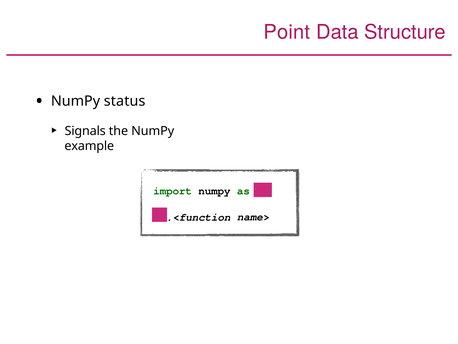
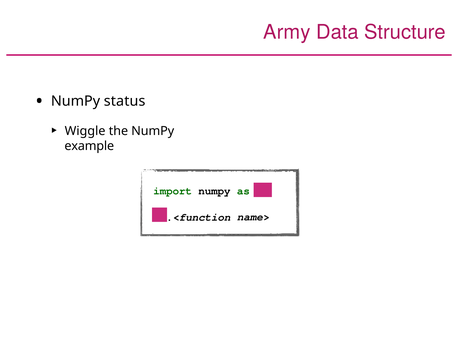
Point: Point -> Army
Signals: Signals -> Wiggle
